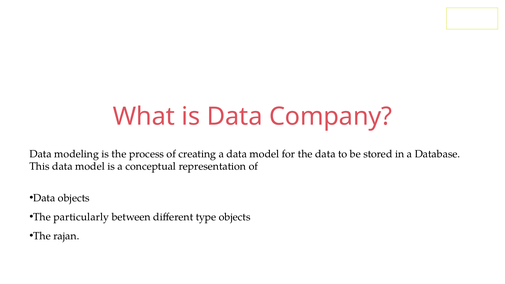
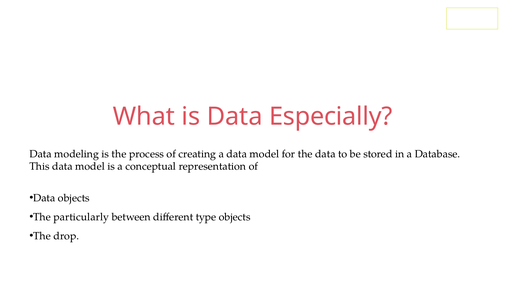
Company: Company -> Especially
rajan: rajan -> drop
